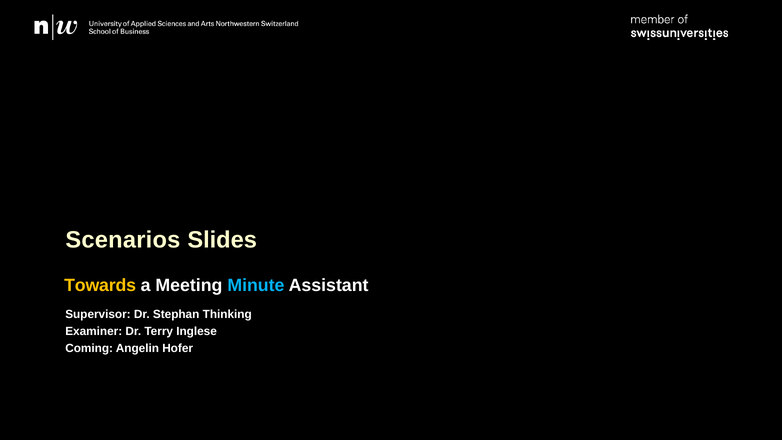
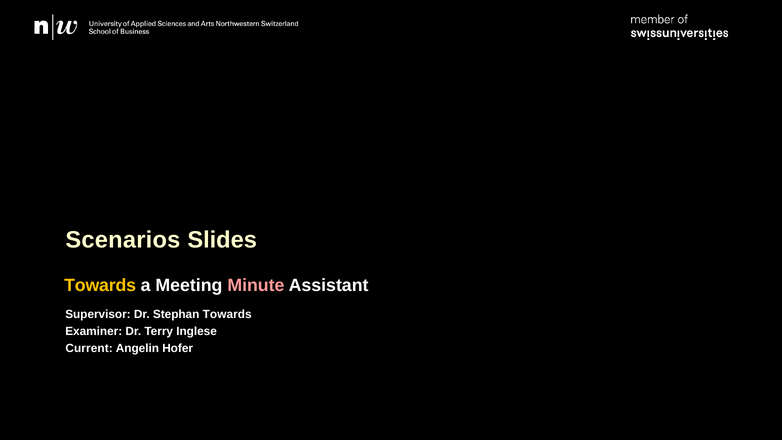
Minute colour: light blue -> pink
Stephan Thinking: Thinking -> Towards
Coming: Coming -> Current
